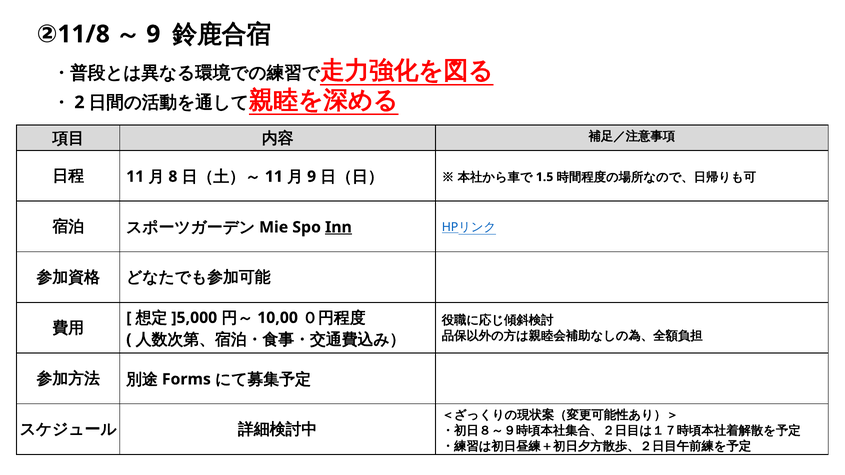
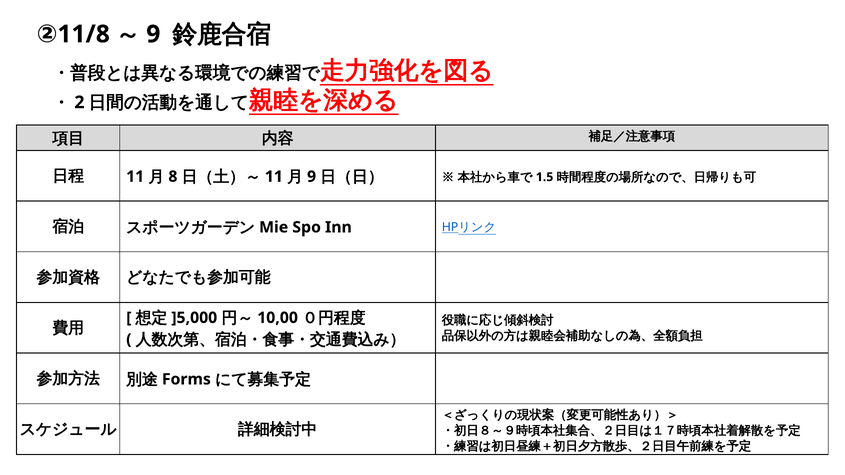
Inn underline: present -> none
